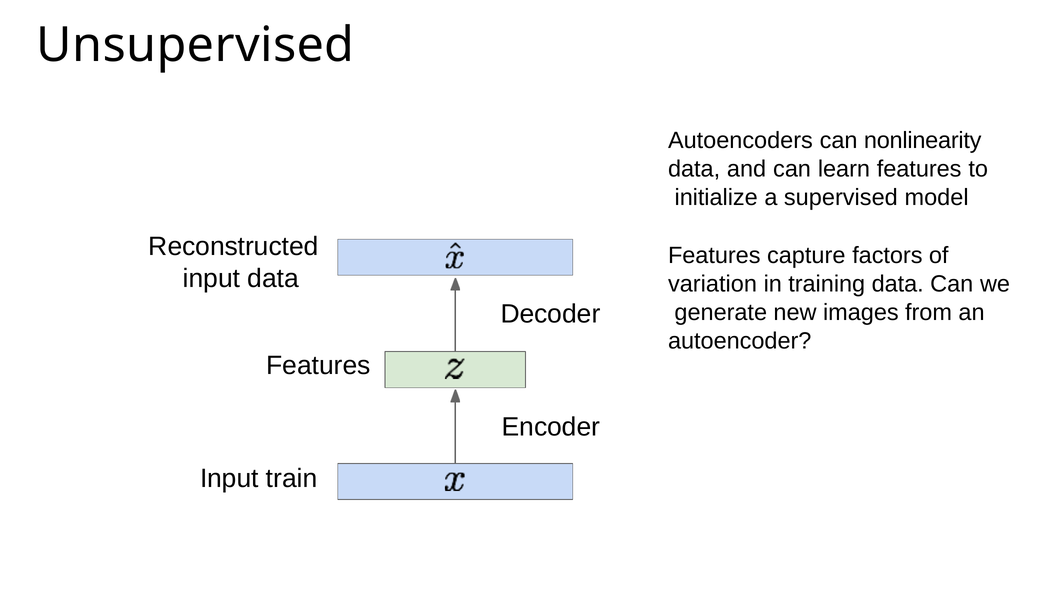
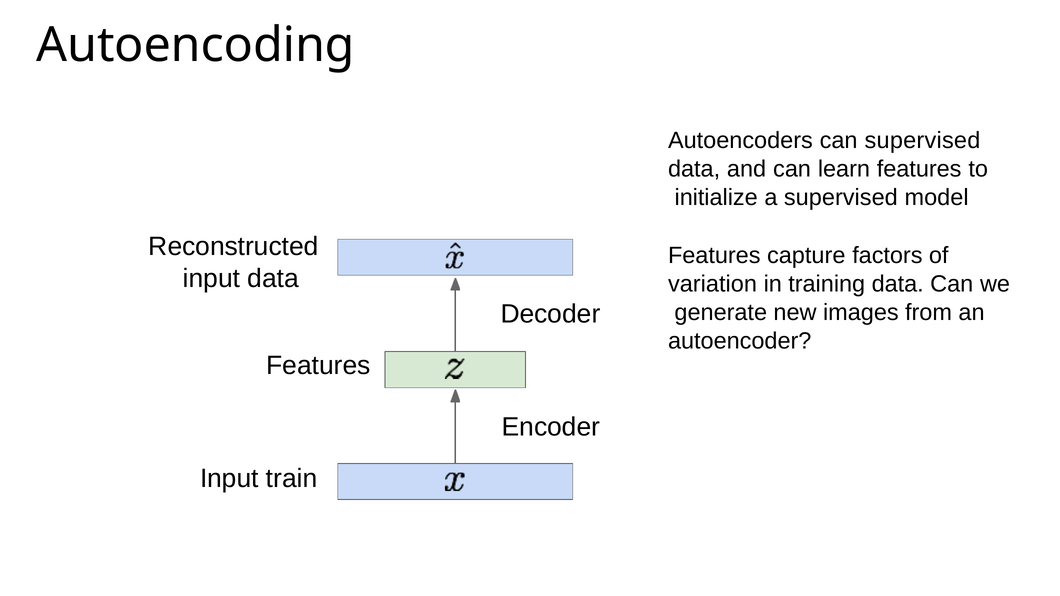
Unsupervised: Unsupervised -> Autoencoding
can nonlinearity: nonlinearity -> supervised
